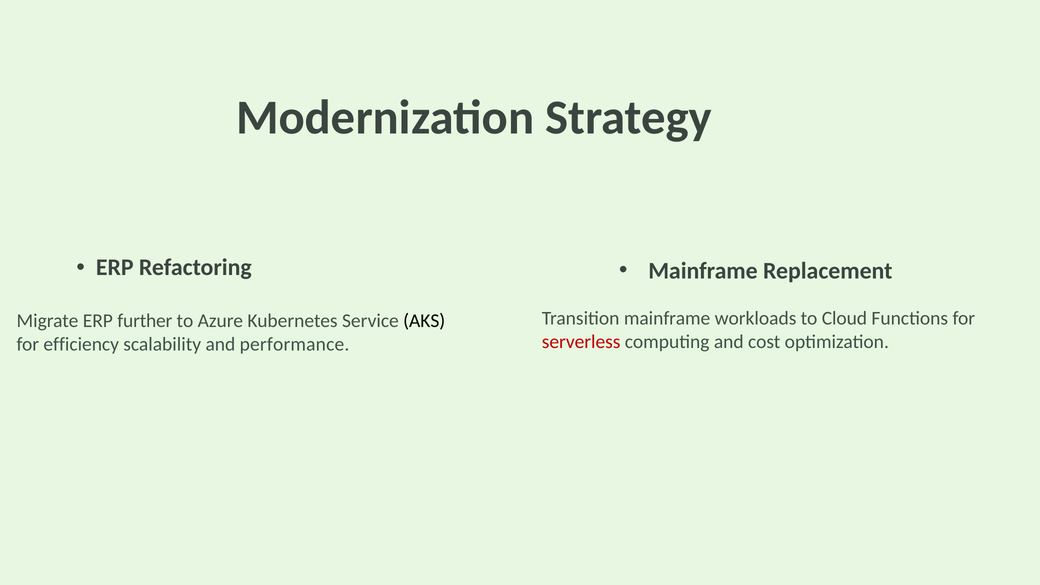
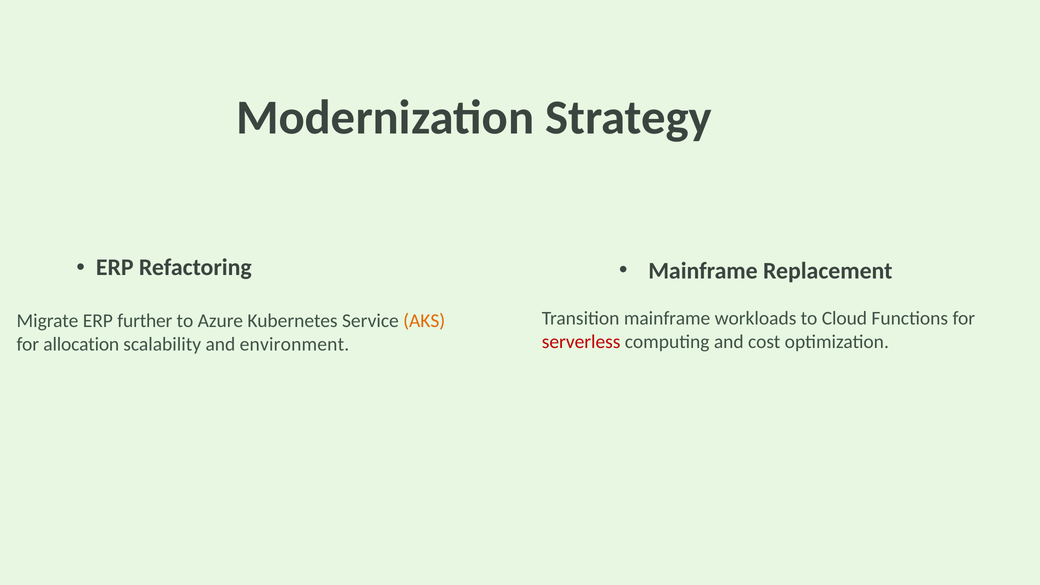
AKS colour: black -> orange
efficiency: efficiency -> allocation
performance: performance -> environment
